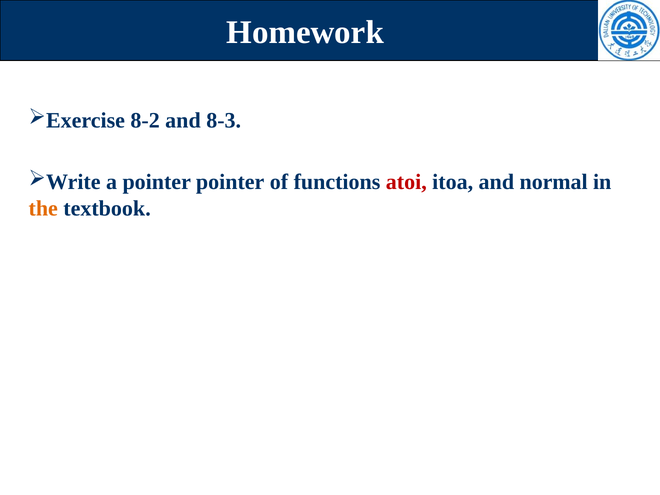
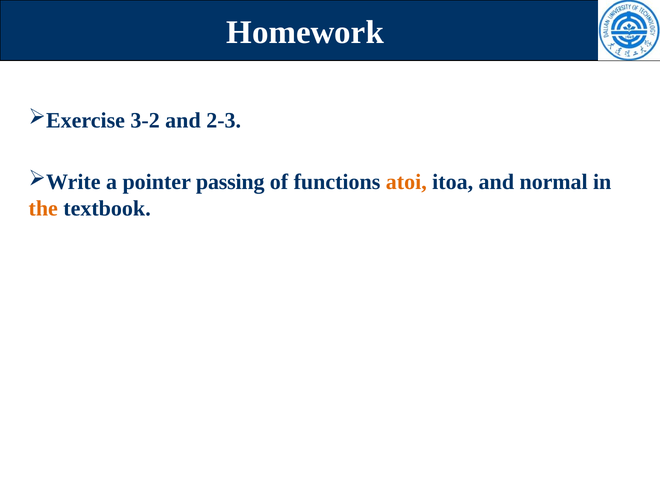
8-2: 8-2 -> 3-2
8-3: 8-3 -> 2-3
pointer pointer: pointer -> passing
atoi colour: red -> orange
